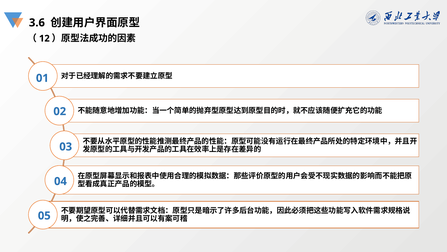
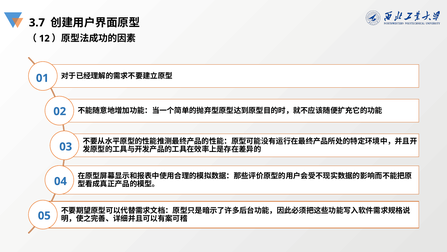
3.6: 3.6 -> 3.7
